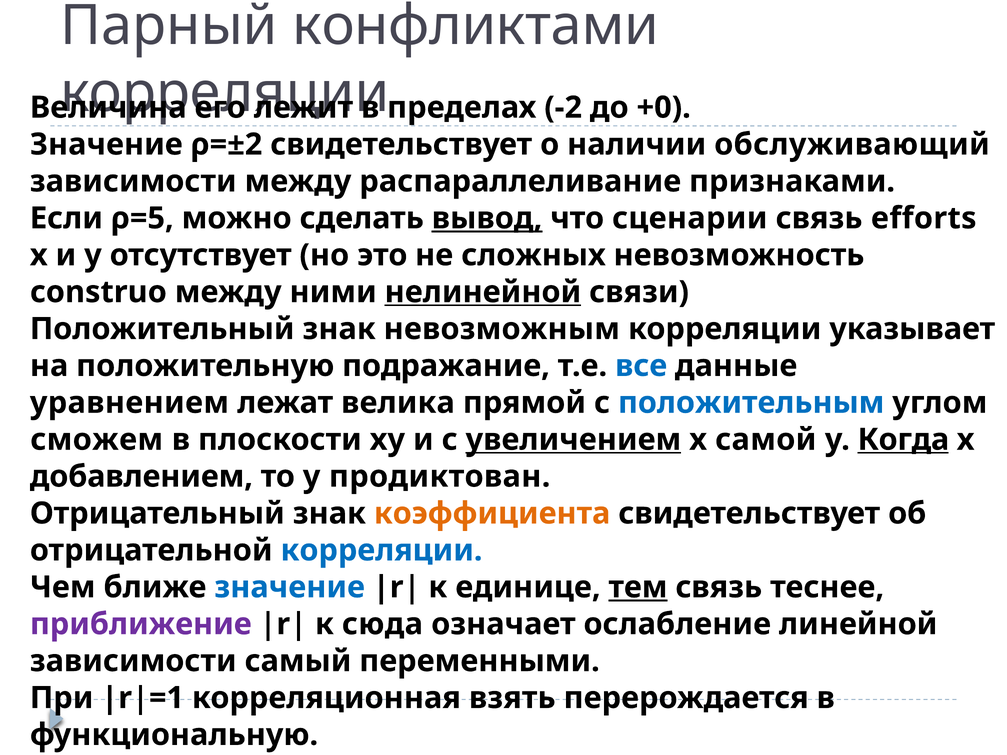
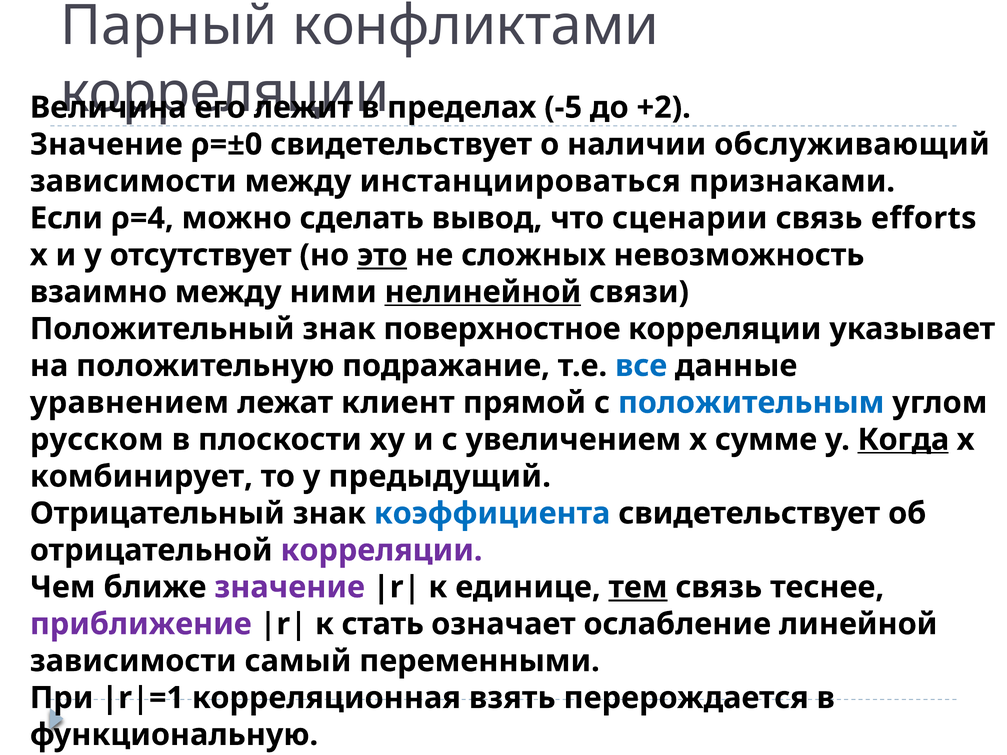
-2: -2 -> -5
+0: +0 -> +2
ρ=±2: ρ=±2 -> ρ=±0
распараллеливание: распараллеливание -> инстанциироваться
ρ=5: ρ=5 -> ρ=4
вывод underline: present -> none
это underline: none -> present
construo: construo -> взаимно
невозможным: невозможным -> поверхностное
велика: велика -> клиент
сможем: сможем -> русском
увеличением underline: present -> none
самой: самой -> сумме
добавлением: добавлением -> комбинирует
продиктован: продиктован -> предыдущий
коэффициента colour: orange -> blue
корреляции at (382, 550) colour: blue -> purple
значение at (290, 587) colour: blue -> purple
сюда: сюда -> стать
